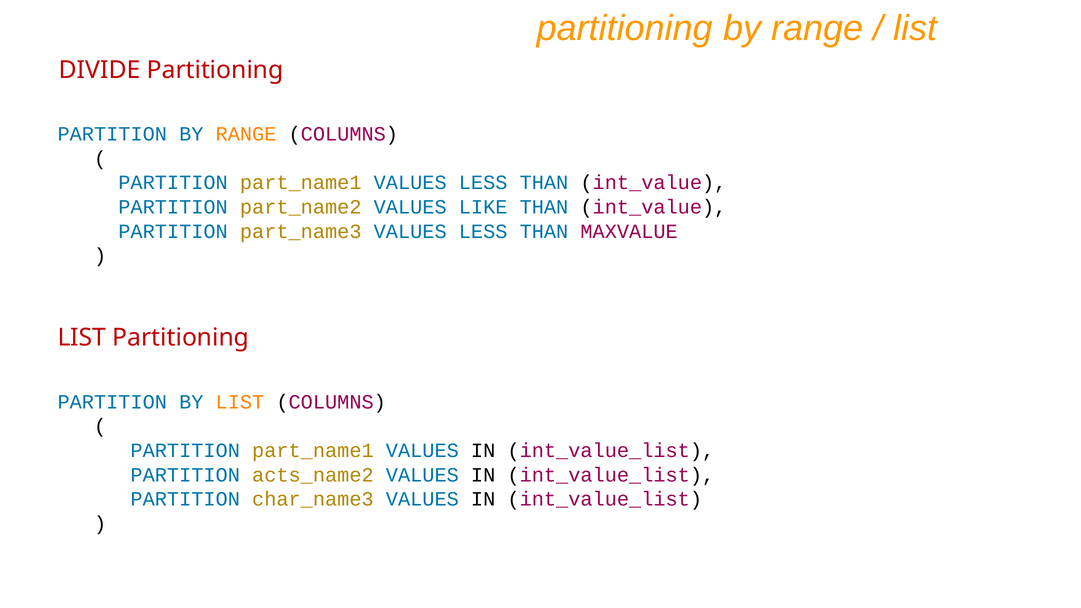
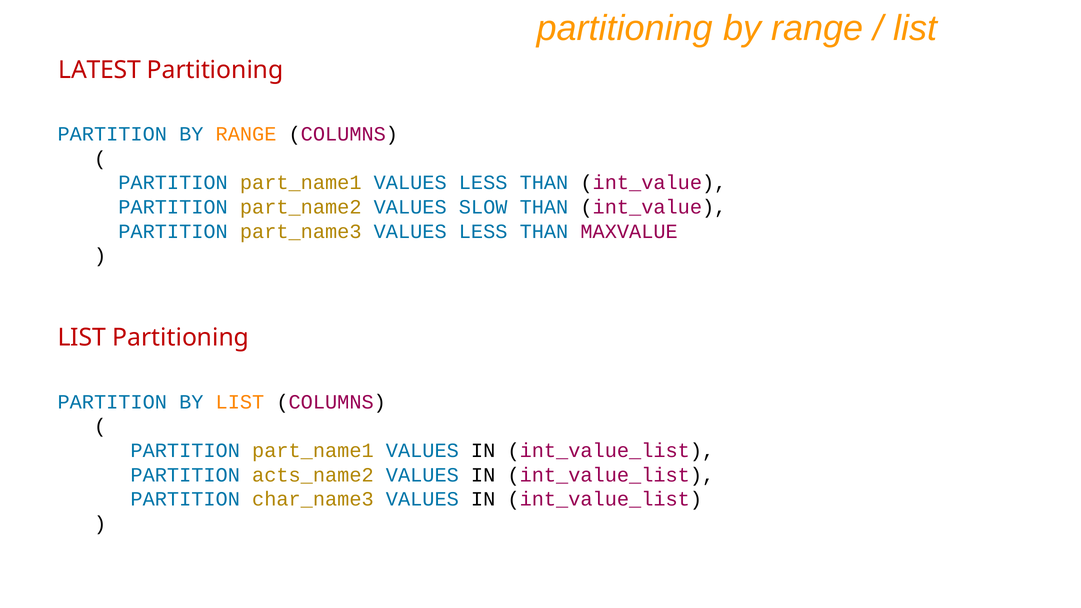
DIVIDE: DIVIDE -> LATEST
LIKE: LIKE -> SLOW
